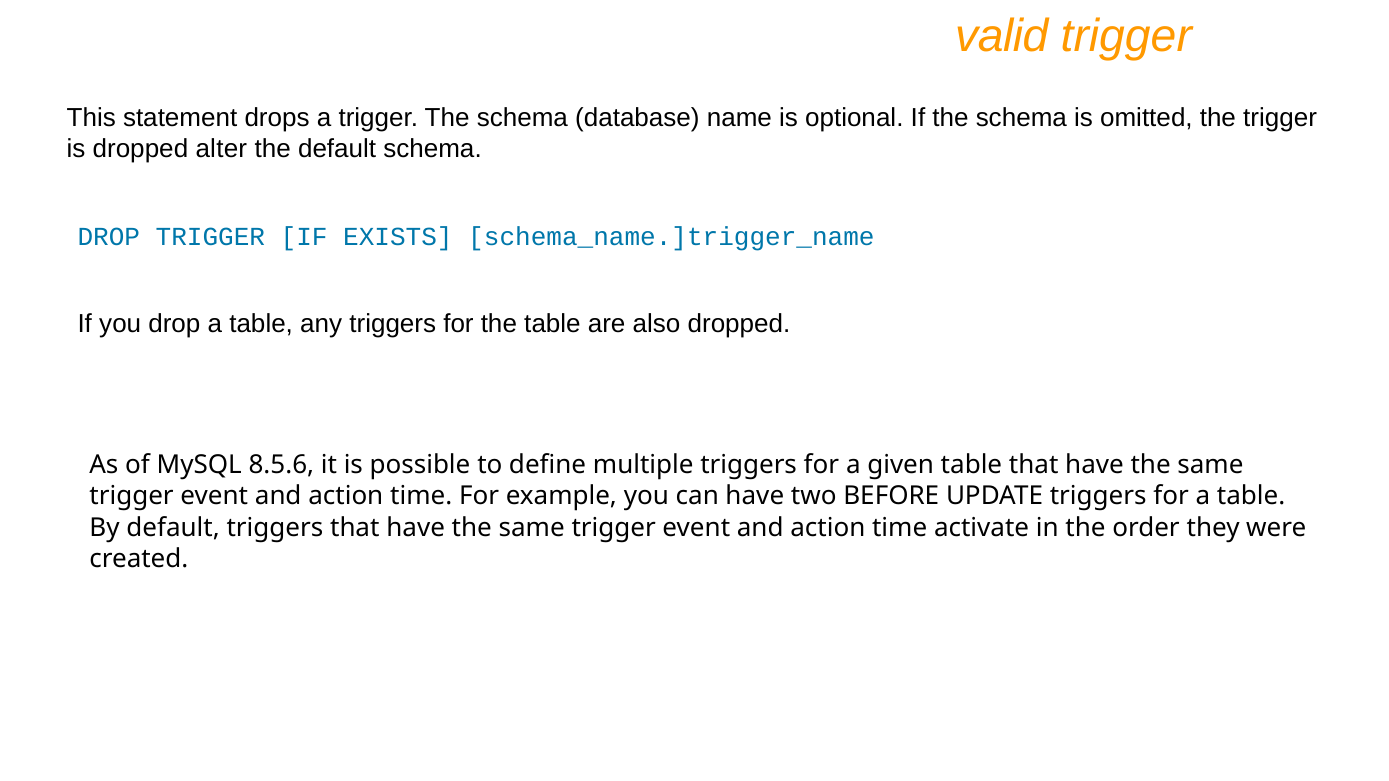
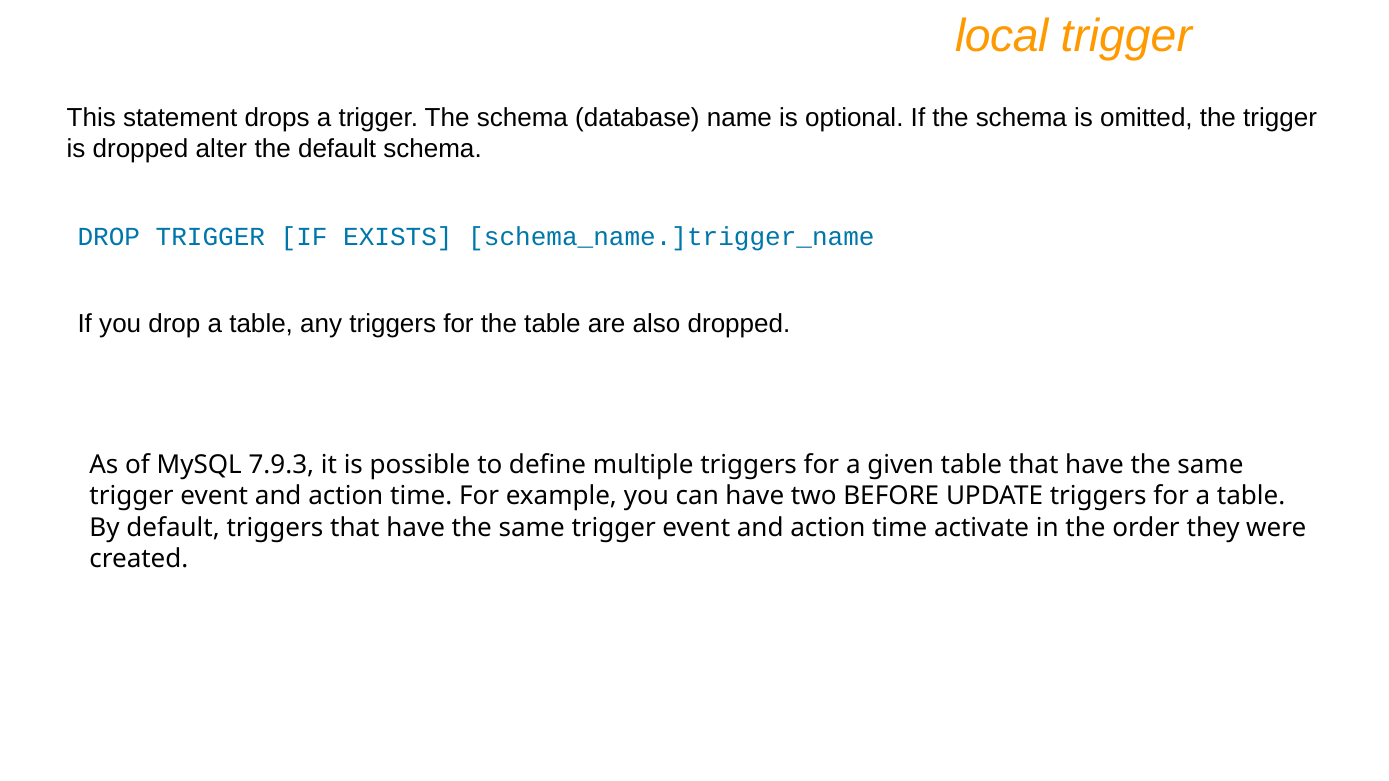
valid: valid -> local
8.5.6: 8.5.6 -> 7.9.3
